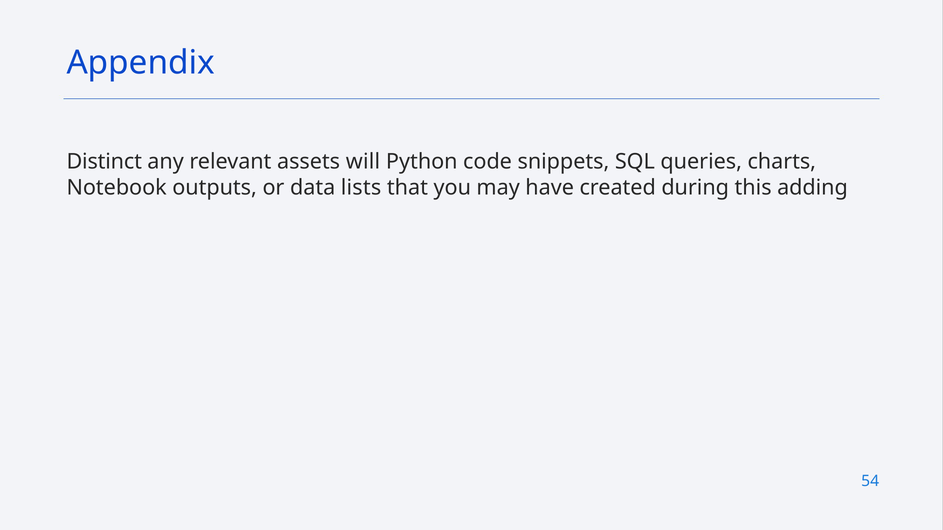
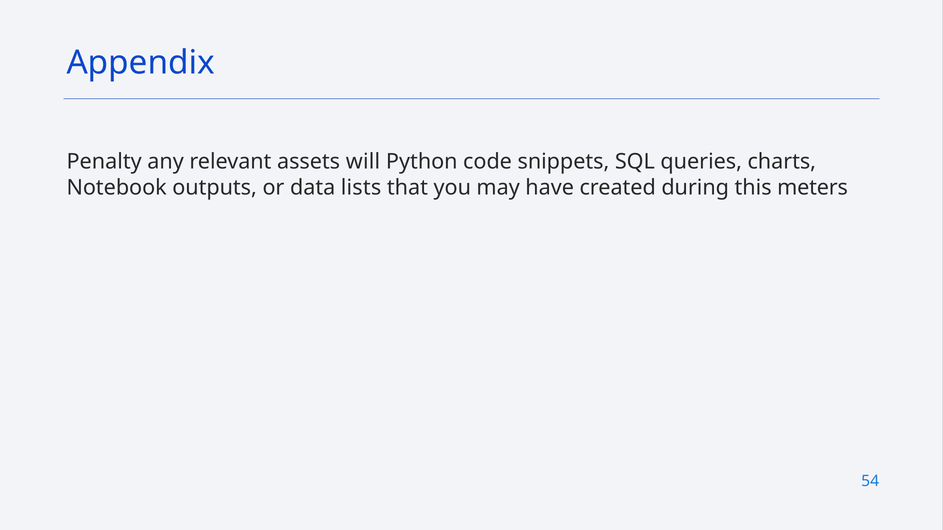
Distinct: Distinct -> Penalty
adding: adding -> meters
